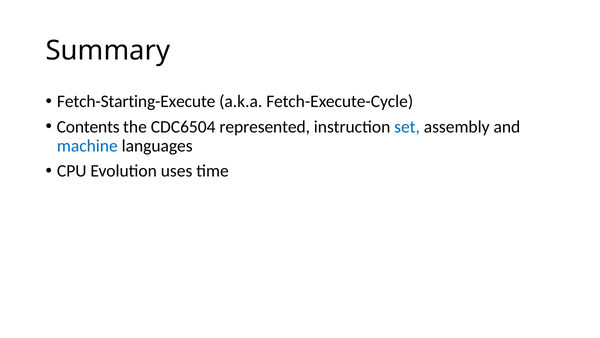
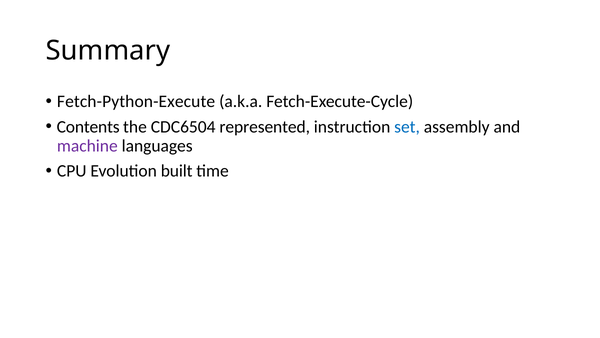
Fetch-Starting-Execute: Fetch-Starting-Execute -> Fetch-Python-Execute
machine colour: blue -> purple
uses: uses -> built
